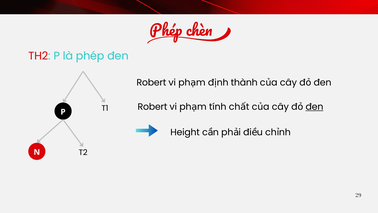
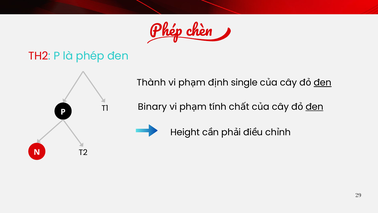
Robert at (151, 83): Robert -> Thành
thành: thành -> single
đen at (323, 83) underline: none -> present
Robert at (152, 107): Robert -> Binary
